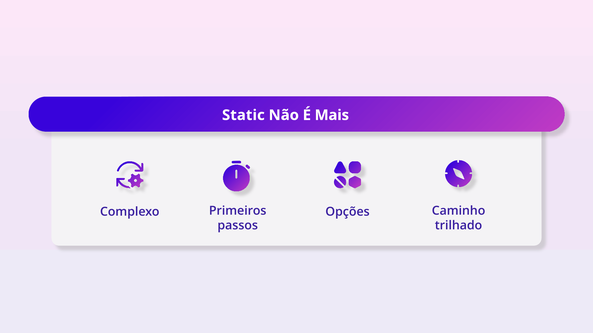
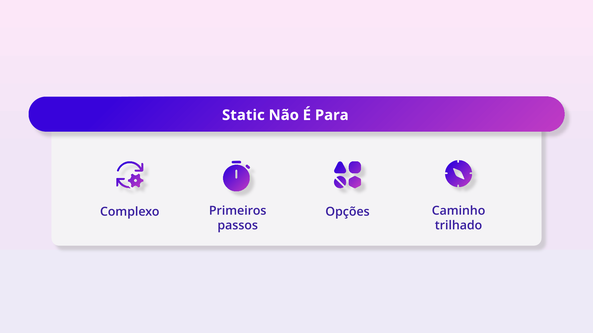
Mais: Mais -> Para
